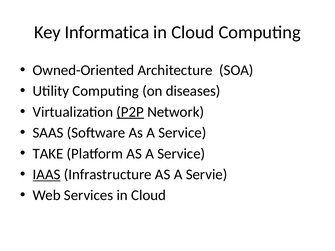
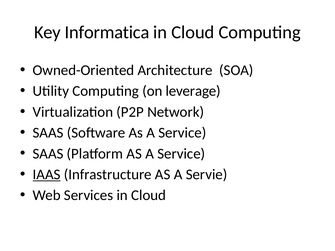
diseases: diseases -> leverage
P2P underline: present -> none
TAKE at (48, 154): TAKE -> SAAS
